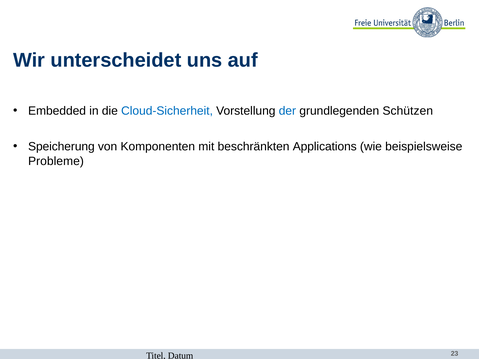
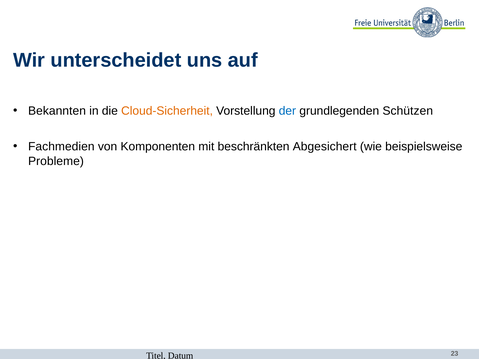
Embedded: Embedded -> Bekannten
Cloud-Sicherheit colour: blue -> orange
Speicherung: Speicherung -> Fachmedien
Applications: Applications -> Abgesichert
